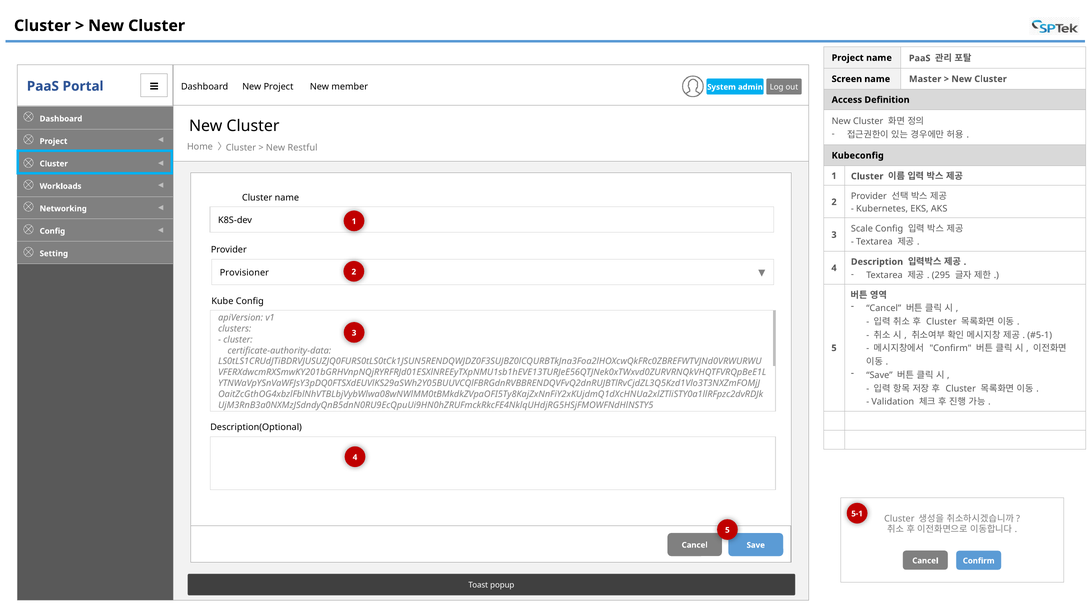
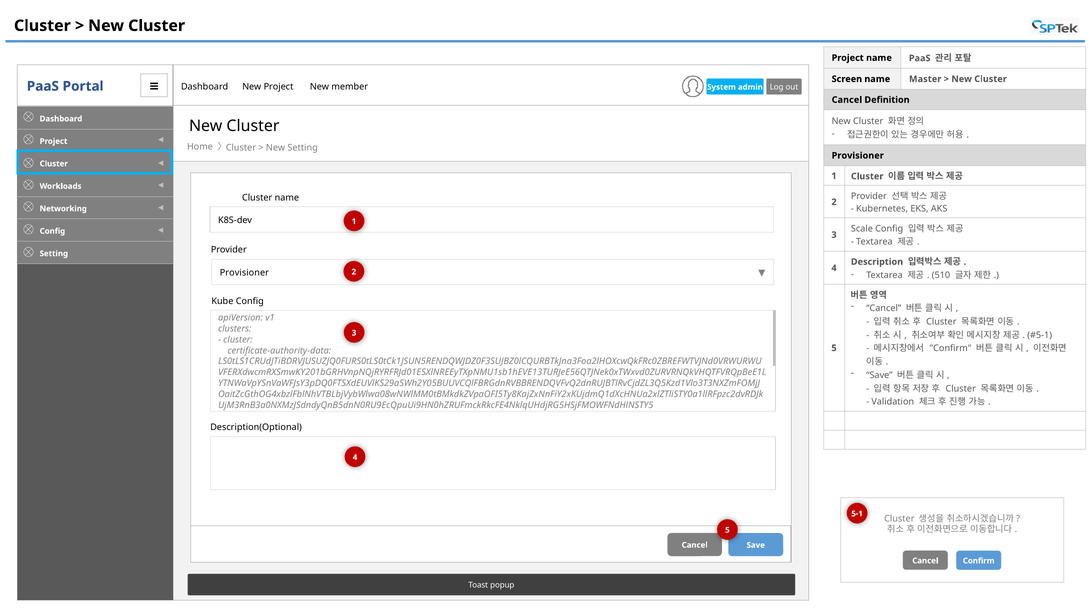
Access at (847, 100): Access -> Cancel
New Restful: Restful -> Setting
Kubeconfig at (858, 155): Kubeconfig -> Provisioner
295: 295 -> 510
